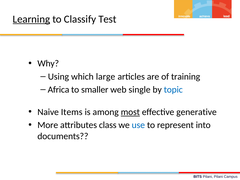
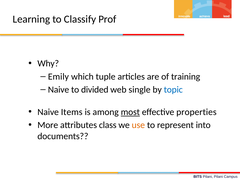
Learning underline: present -> none
Test: Test -> Prof
Using: Using -> Emily
large: large -> tuple
Africa at (59, 90): Africa -> Naive
smaller: smaller -> divided
generative: generative -> properties
use colour: blue -> orange
